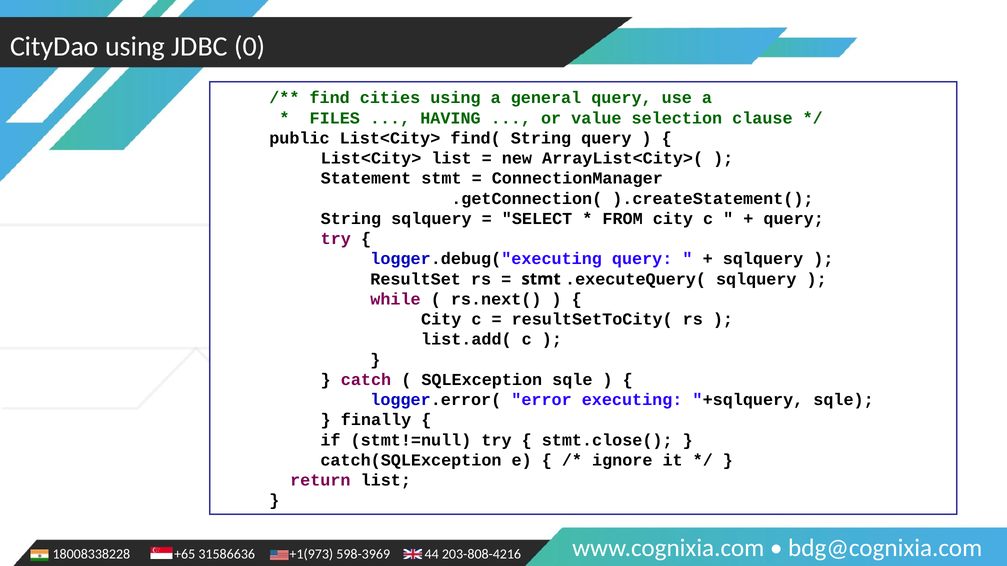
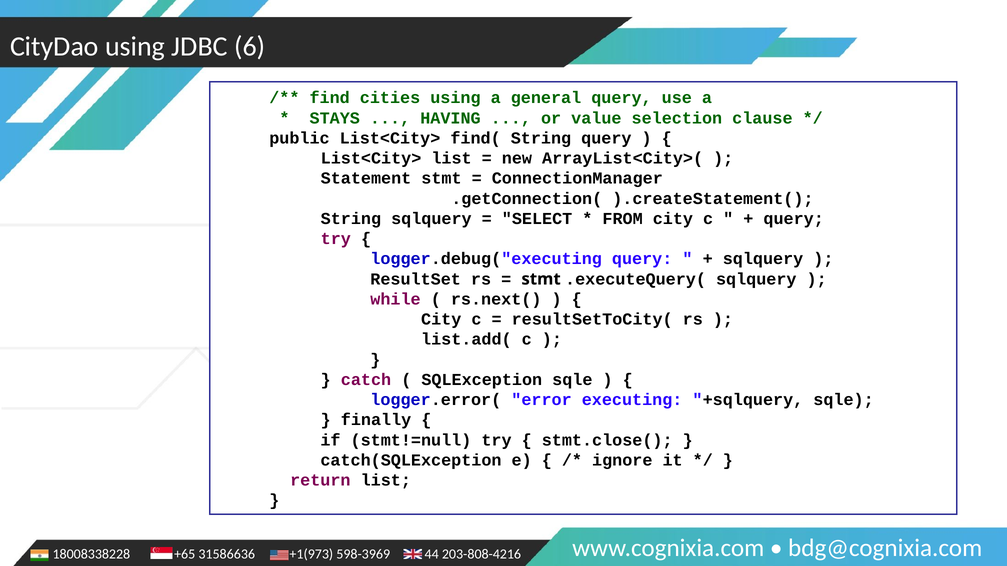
0: 0 -> 6
FILES: FILES -> STAYS
